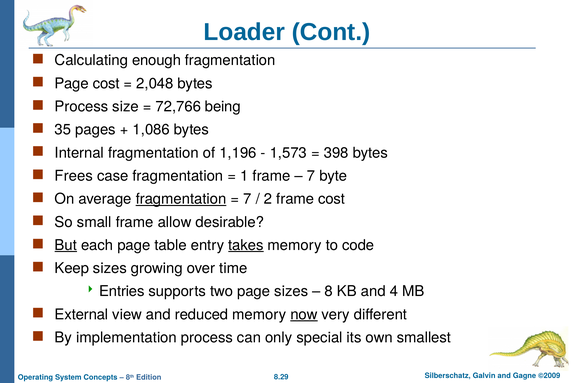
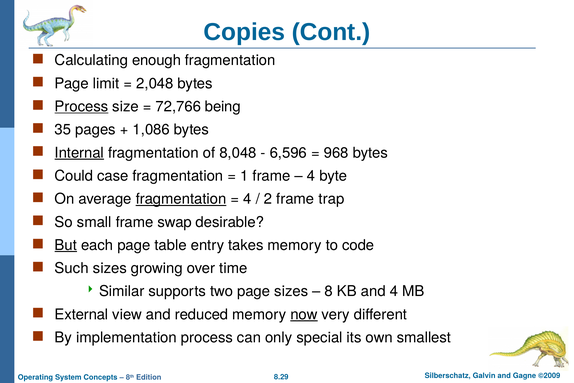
Loader: Loader -> Copies
Page cost: cost -> limit
Process at (81, 106) underline: none -> present
Internal underline: none -> present
1,196: 1,196 -> 8,048
1,573: 1,573 -> 6,596
398: 398 -> 968
Frees: Frees -> Could
7 at (311, 176): 7 -> 4
7 at (247, 199): 7 -> 4
frame cost: cost -> trap
allow: allow -> swap
takes underline: present -> none
Keep: Keep -> Such
Entries: Entries -> Similar
